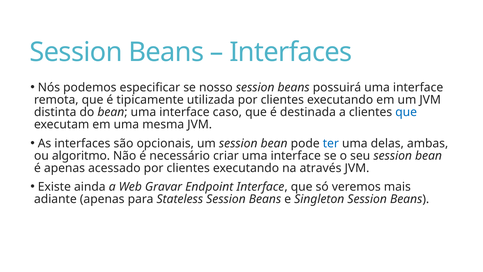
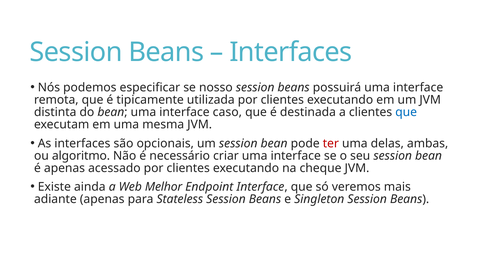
ter colour: blue -> red
através: através -> cheque
Gravar: Gravar -> Melhor
